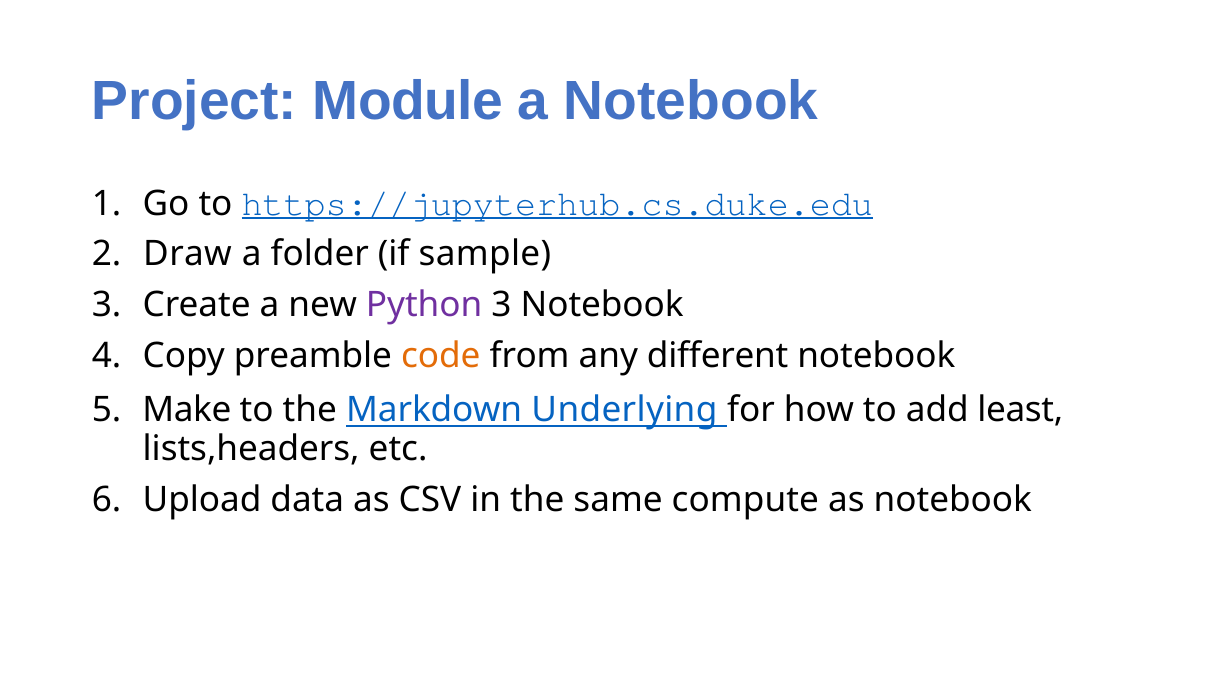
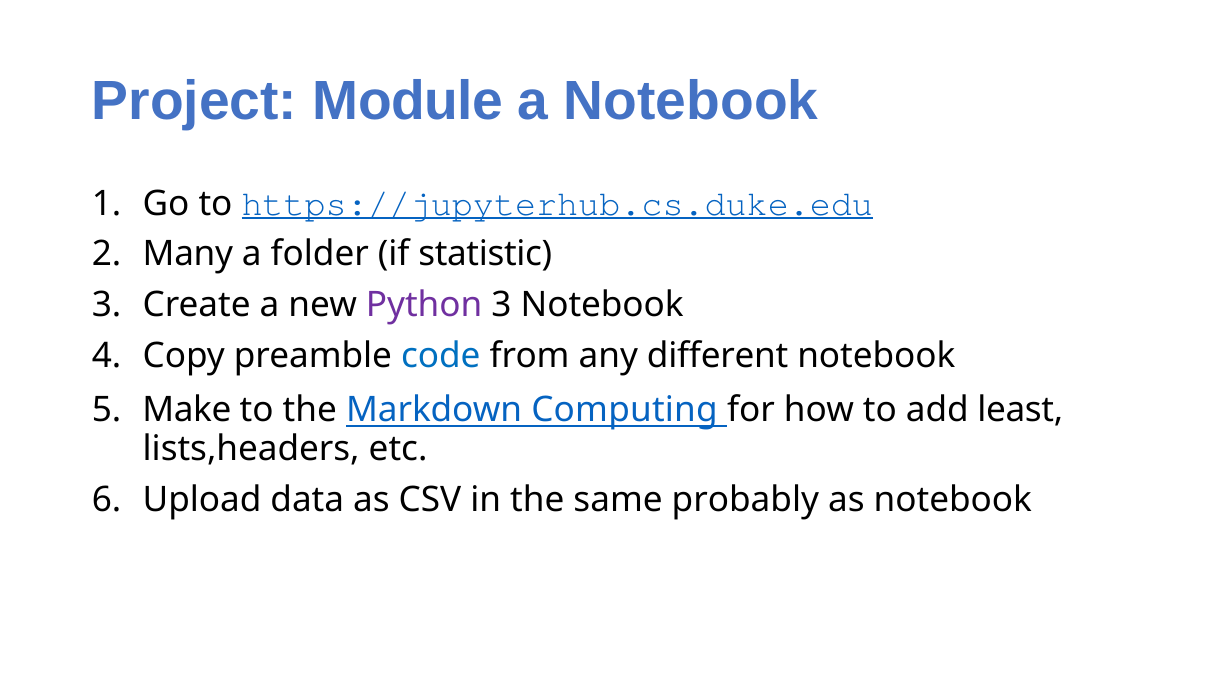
Draw: Draw -> Many
sample: sample -> statistic
code colour: orange -> blue
Underlying: Underlying -> Computing
compute: compute -> probably
